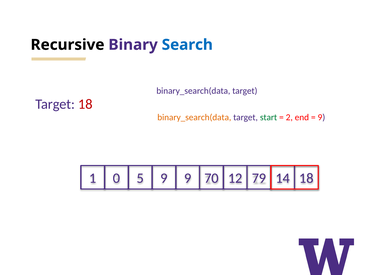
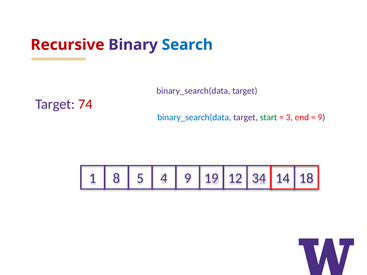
Recursive colour: black -> red
Target 18: 18 -> 74
binary_search(data at (194, 118) colour: orange -> blue
2: 2 -> 3
0: 0 -> 8
5 9: 9 -> 4
70: 70 -> 19
79: 79 -> 34
